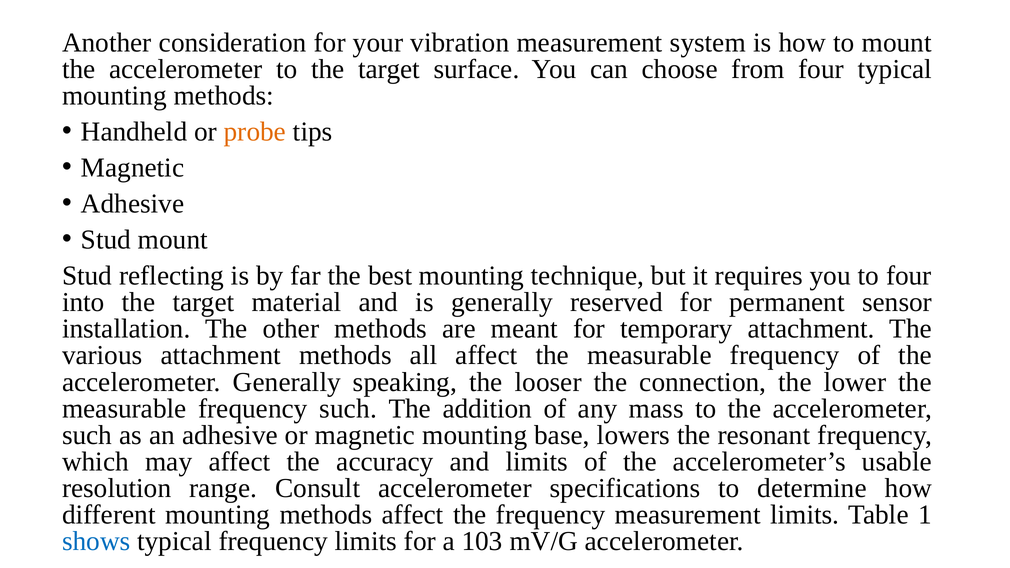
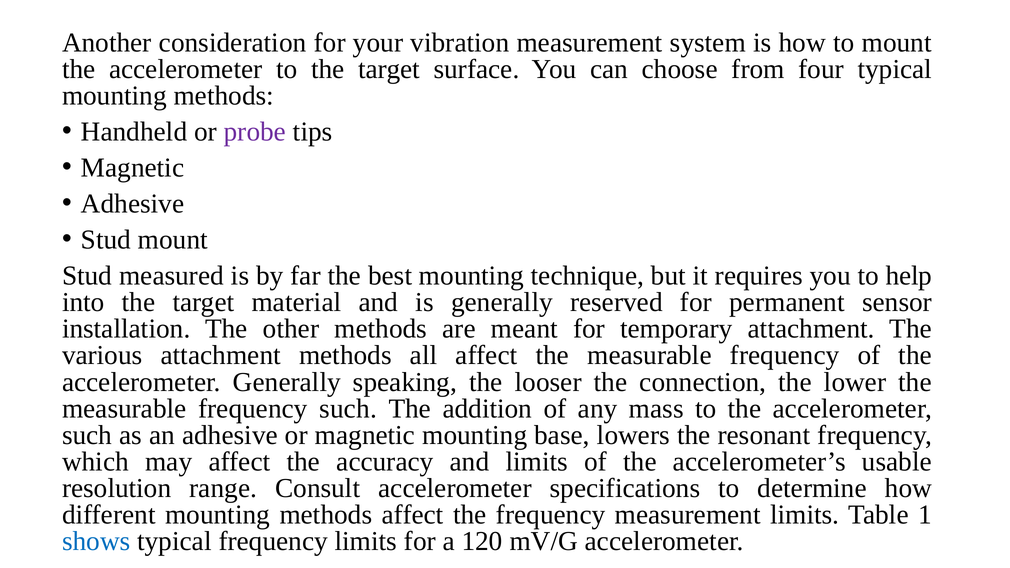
probe colour: orange -> purple
reflecting: reflecting -> measured
to four: four -> help
103: 103 -> 120
